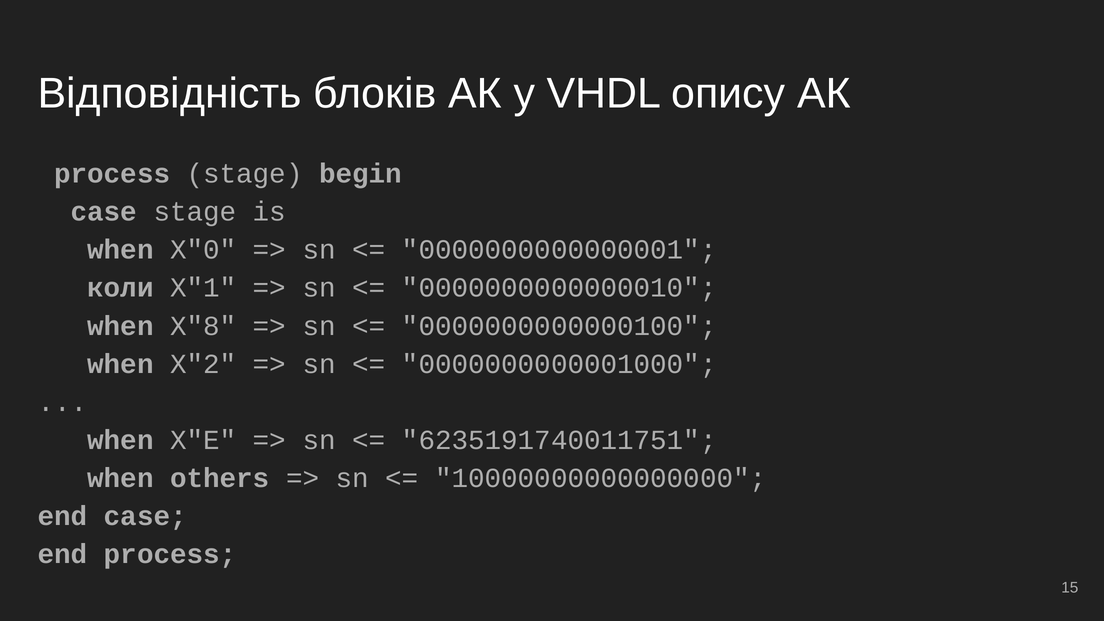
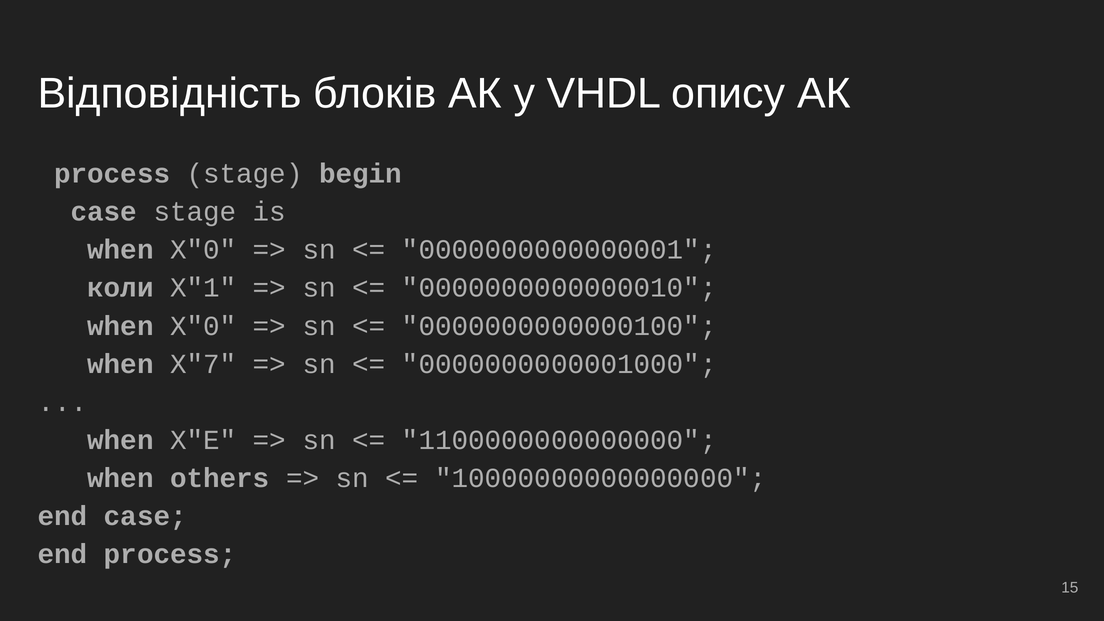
X"8 at (203, 326): X"8 -> X"0
X"2: X"2 -> X"7
6235191740011751: 6235191740011751 -> 1100000000000000
